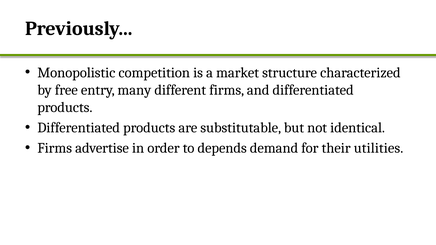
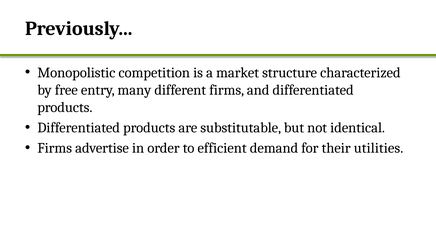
depends: depends -> efficient
